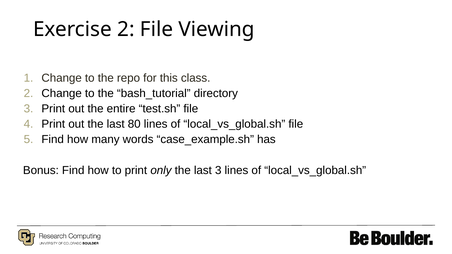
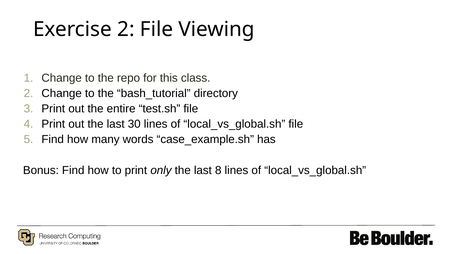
80: 80 -> 30
last 3: 3 -> 8
